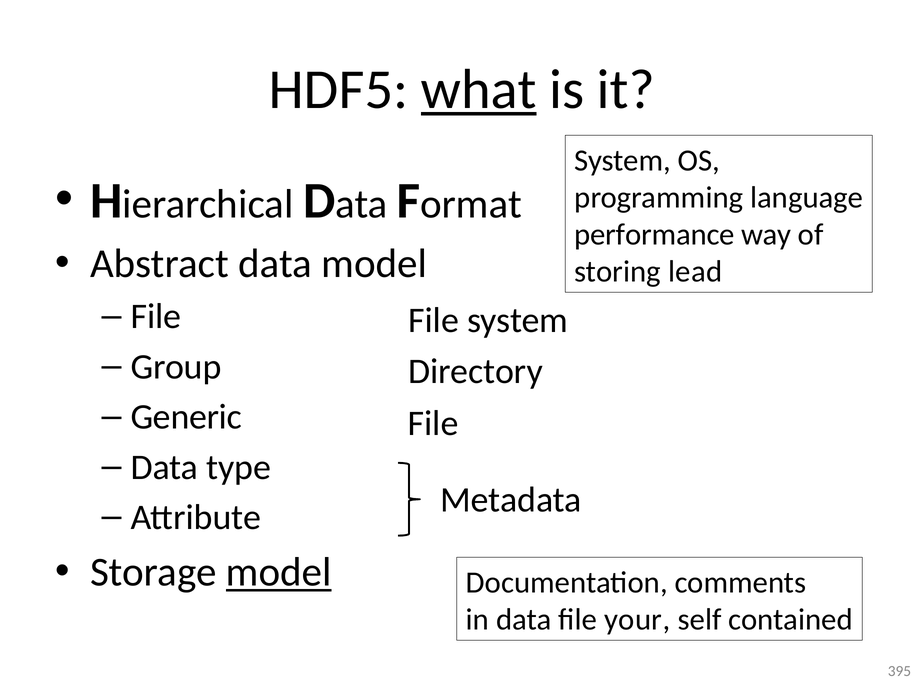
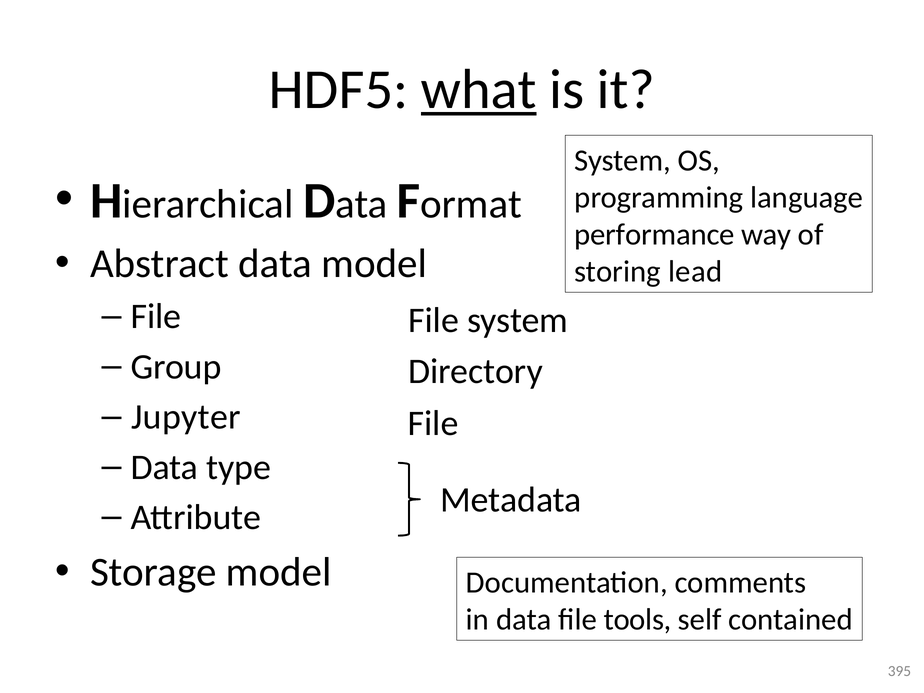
Generic: Generic -> Jupyter
model at (279, 572) underline: present -> none
your: your -> tools
